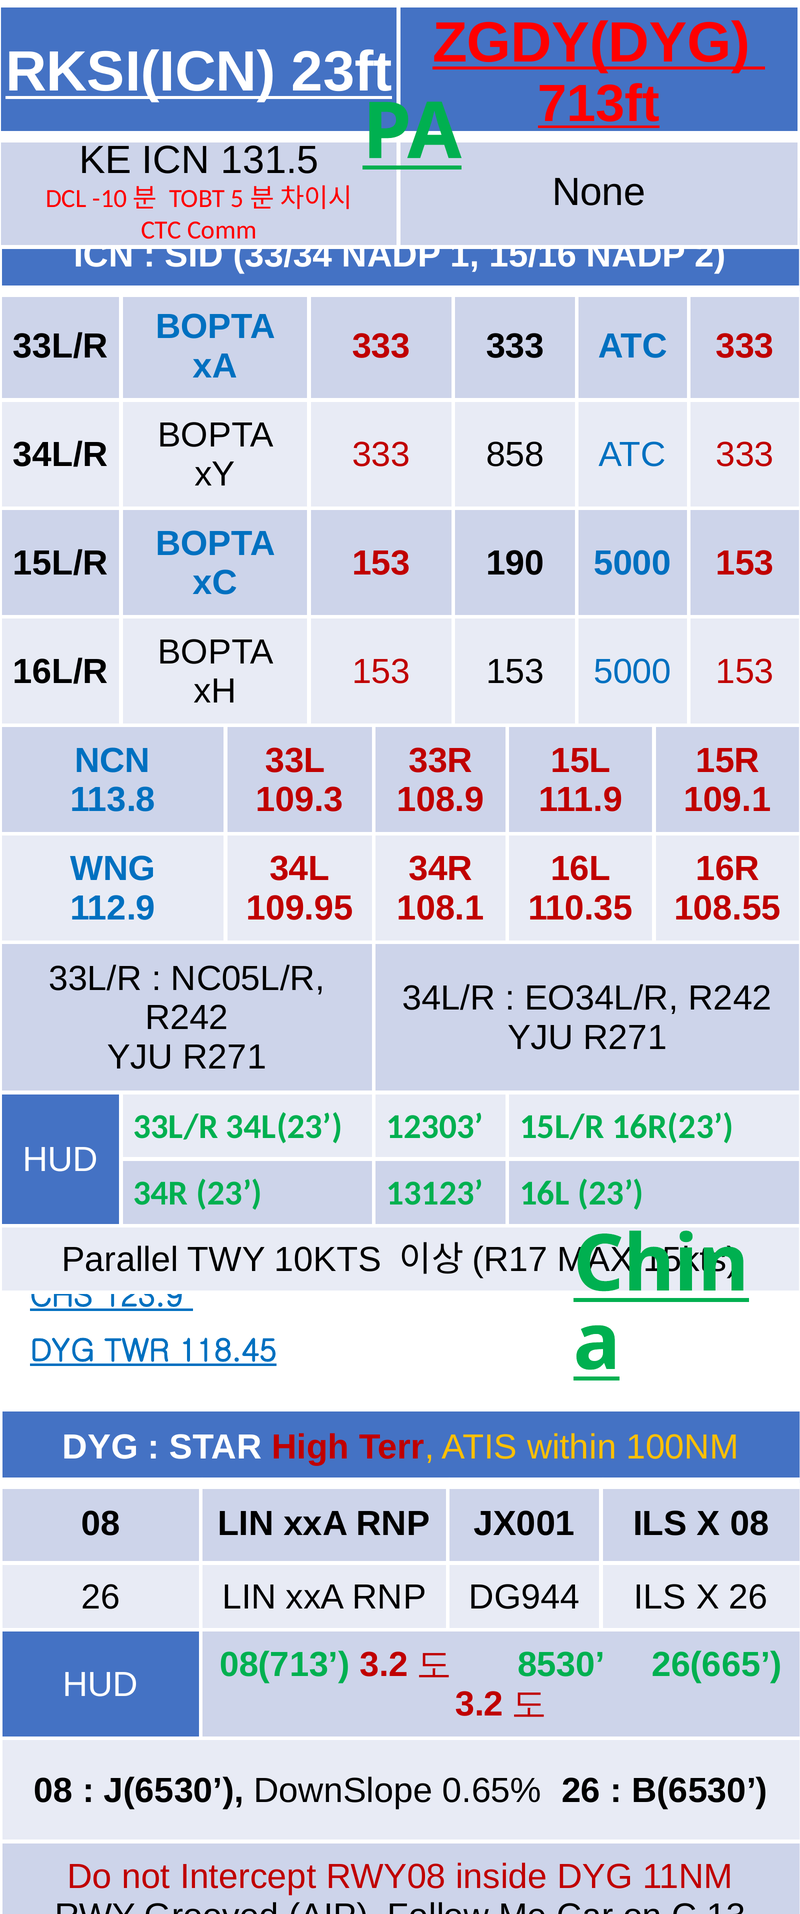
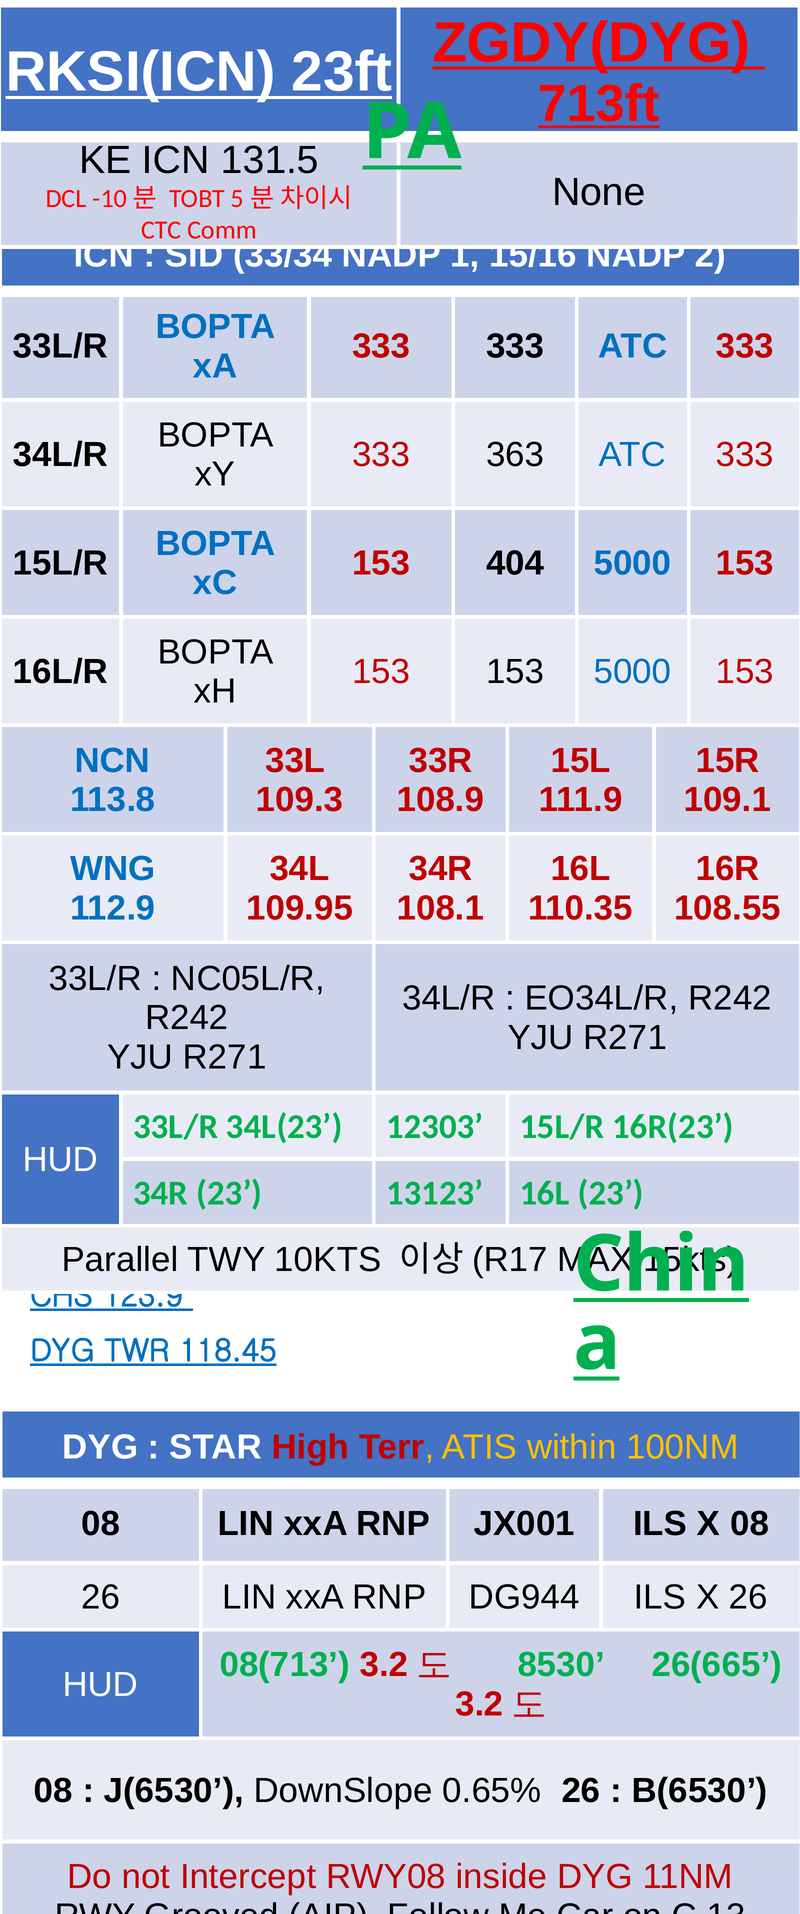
858: 858 -> 363
190: 190 -> 404
